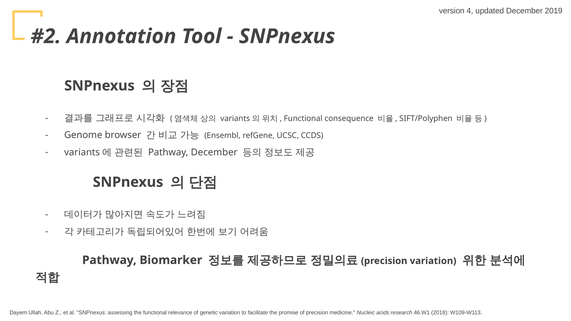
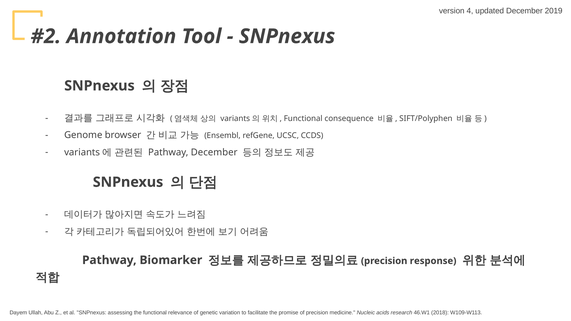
precision variation: variation -> response
